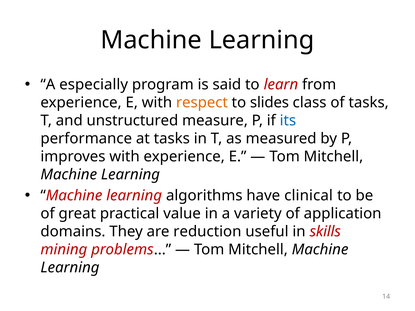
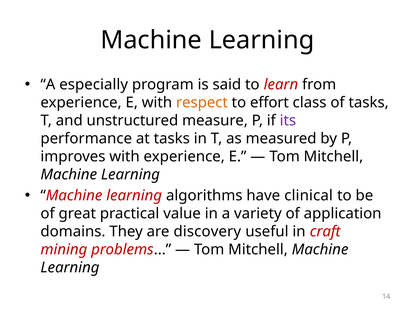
slides: slides -> effort
its colour: blue -> purple
reduction: reduction -> discovery
skills: skills -> craft
